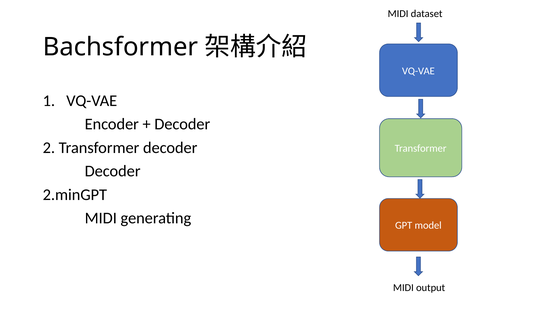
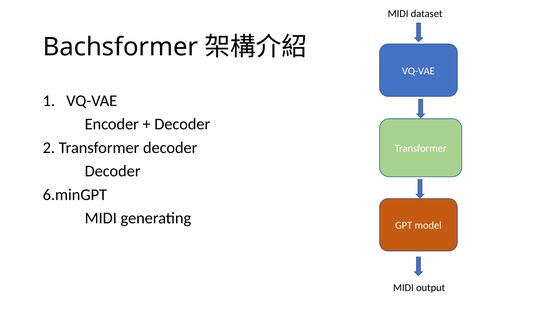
2.minGPT: 2.minGPT -> 6.minGPT
